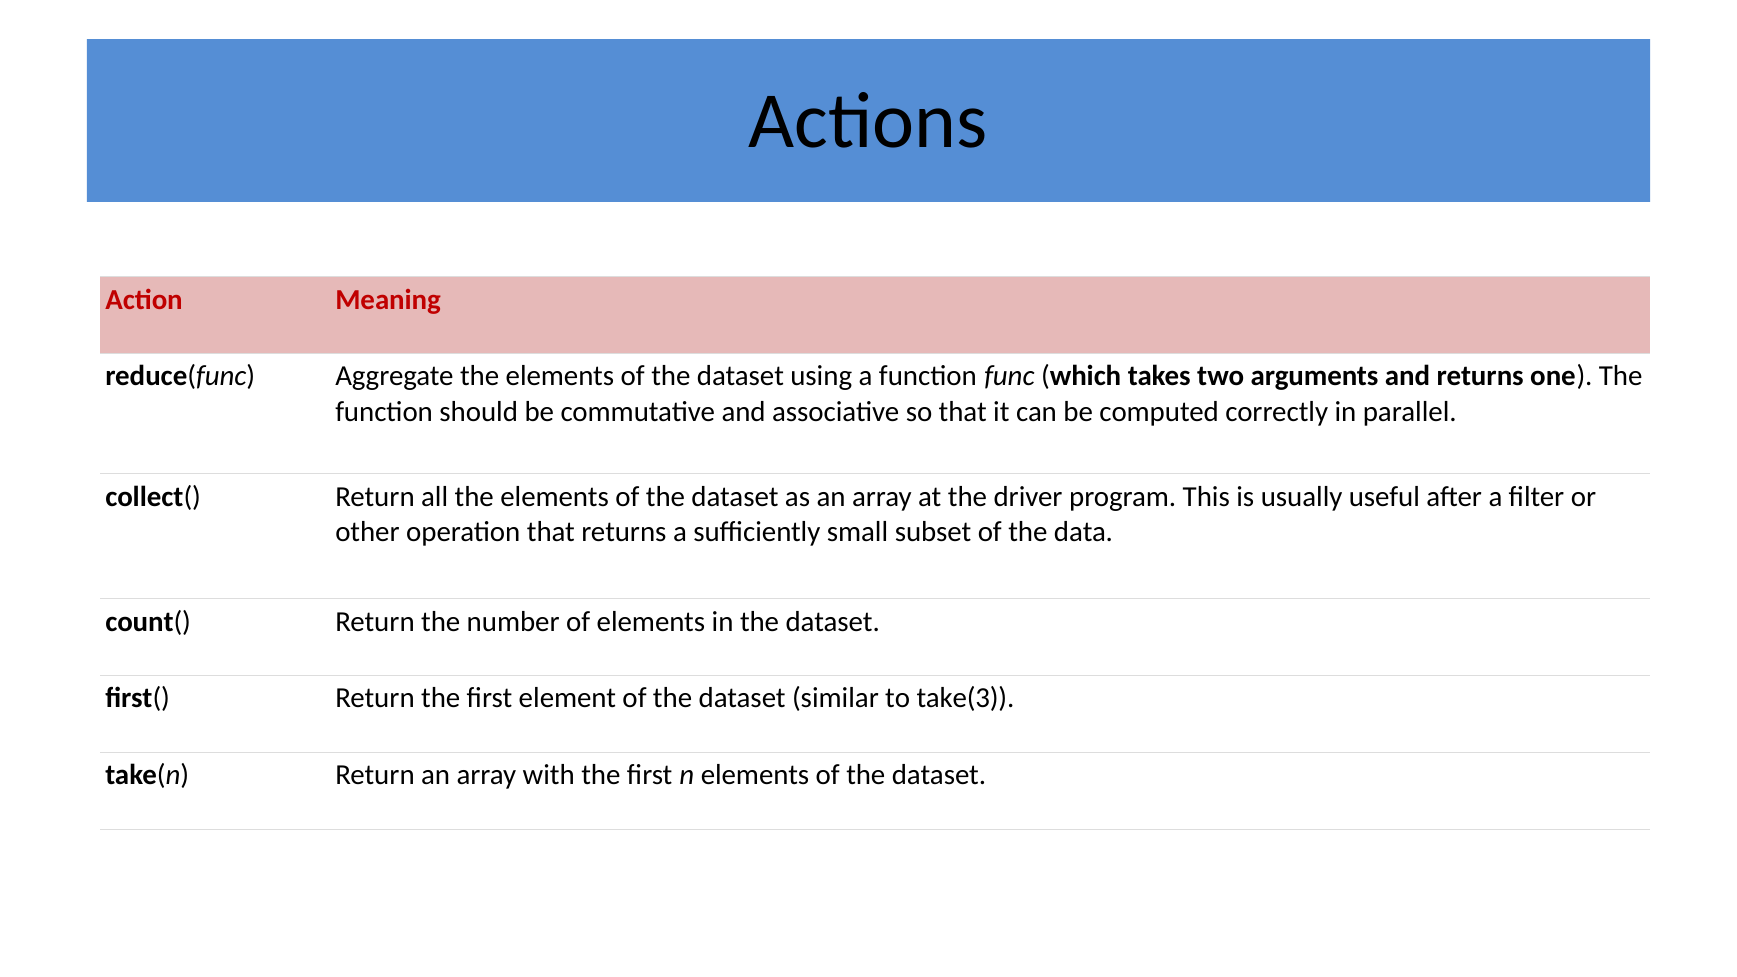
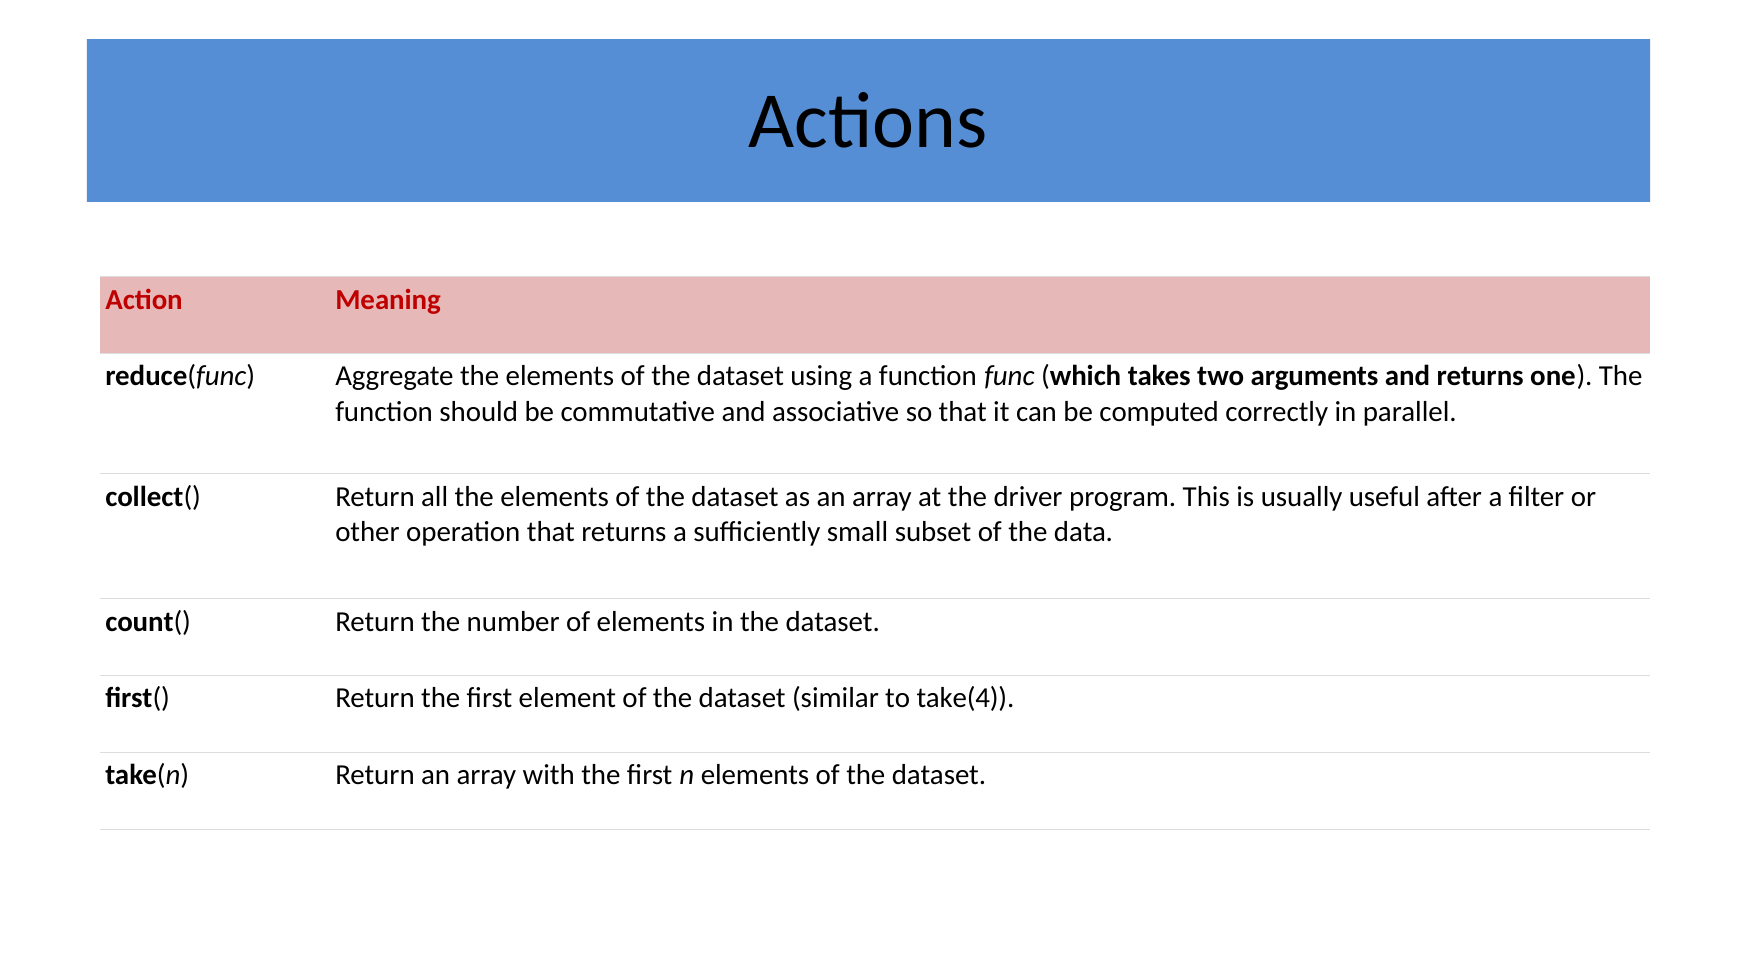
take(3: take(3 -> take(4
